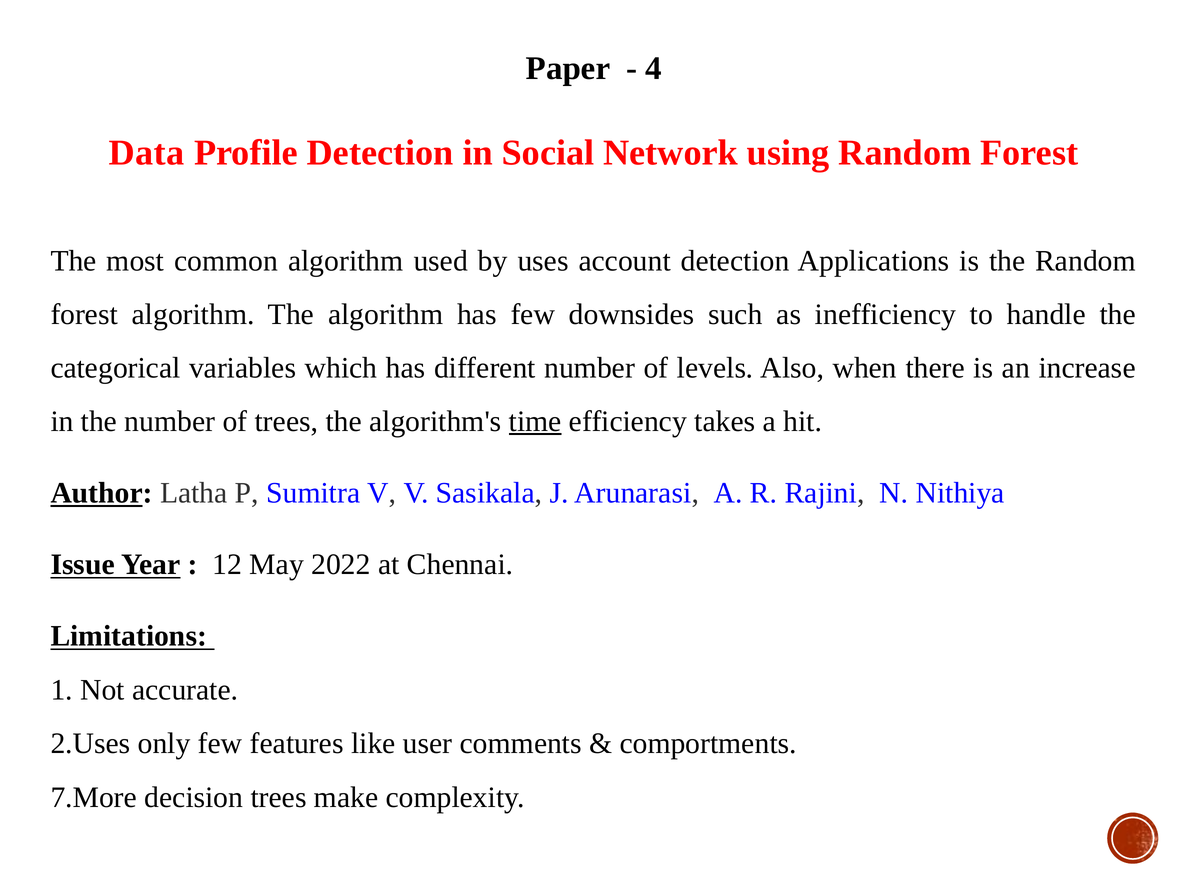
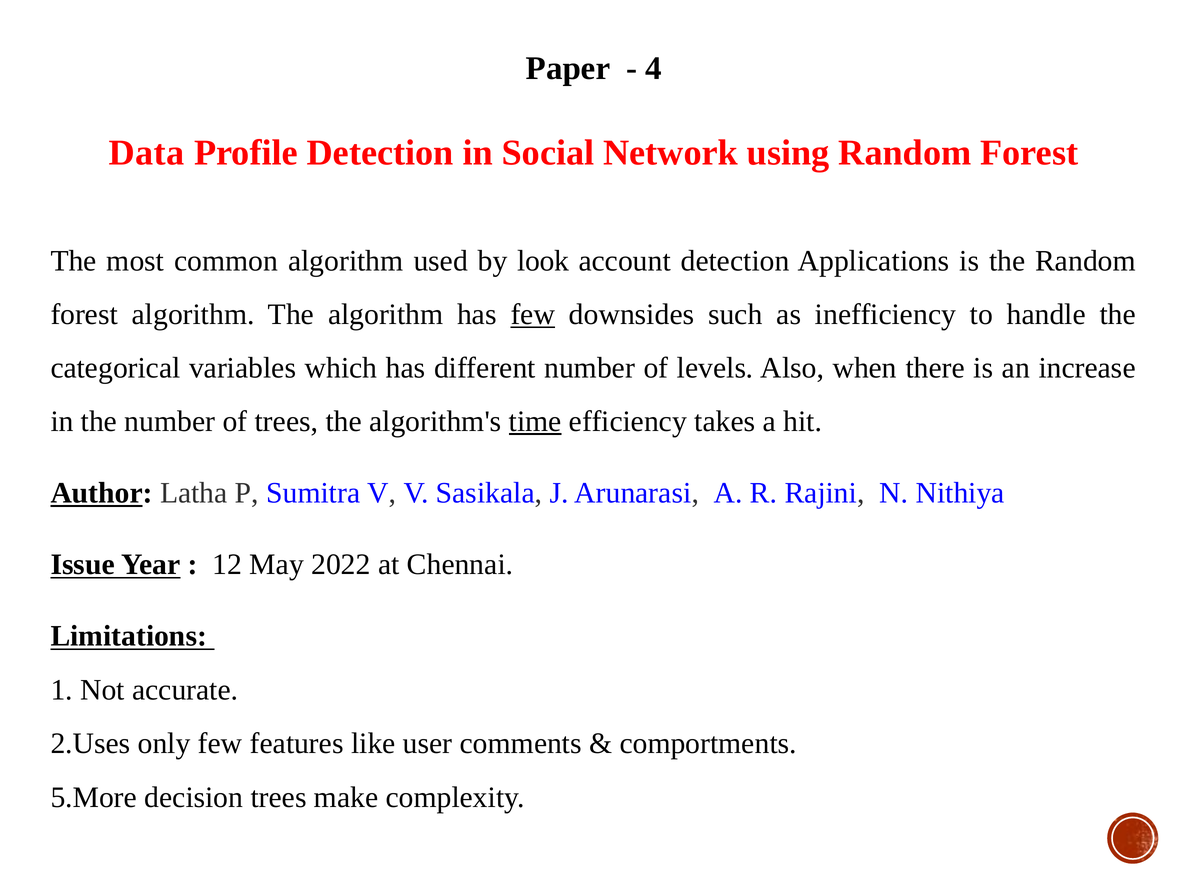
uses: uses -> look
few at (533, 314) underline: none -> present
7.More: 7.More -> 5.More
